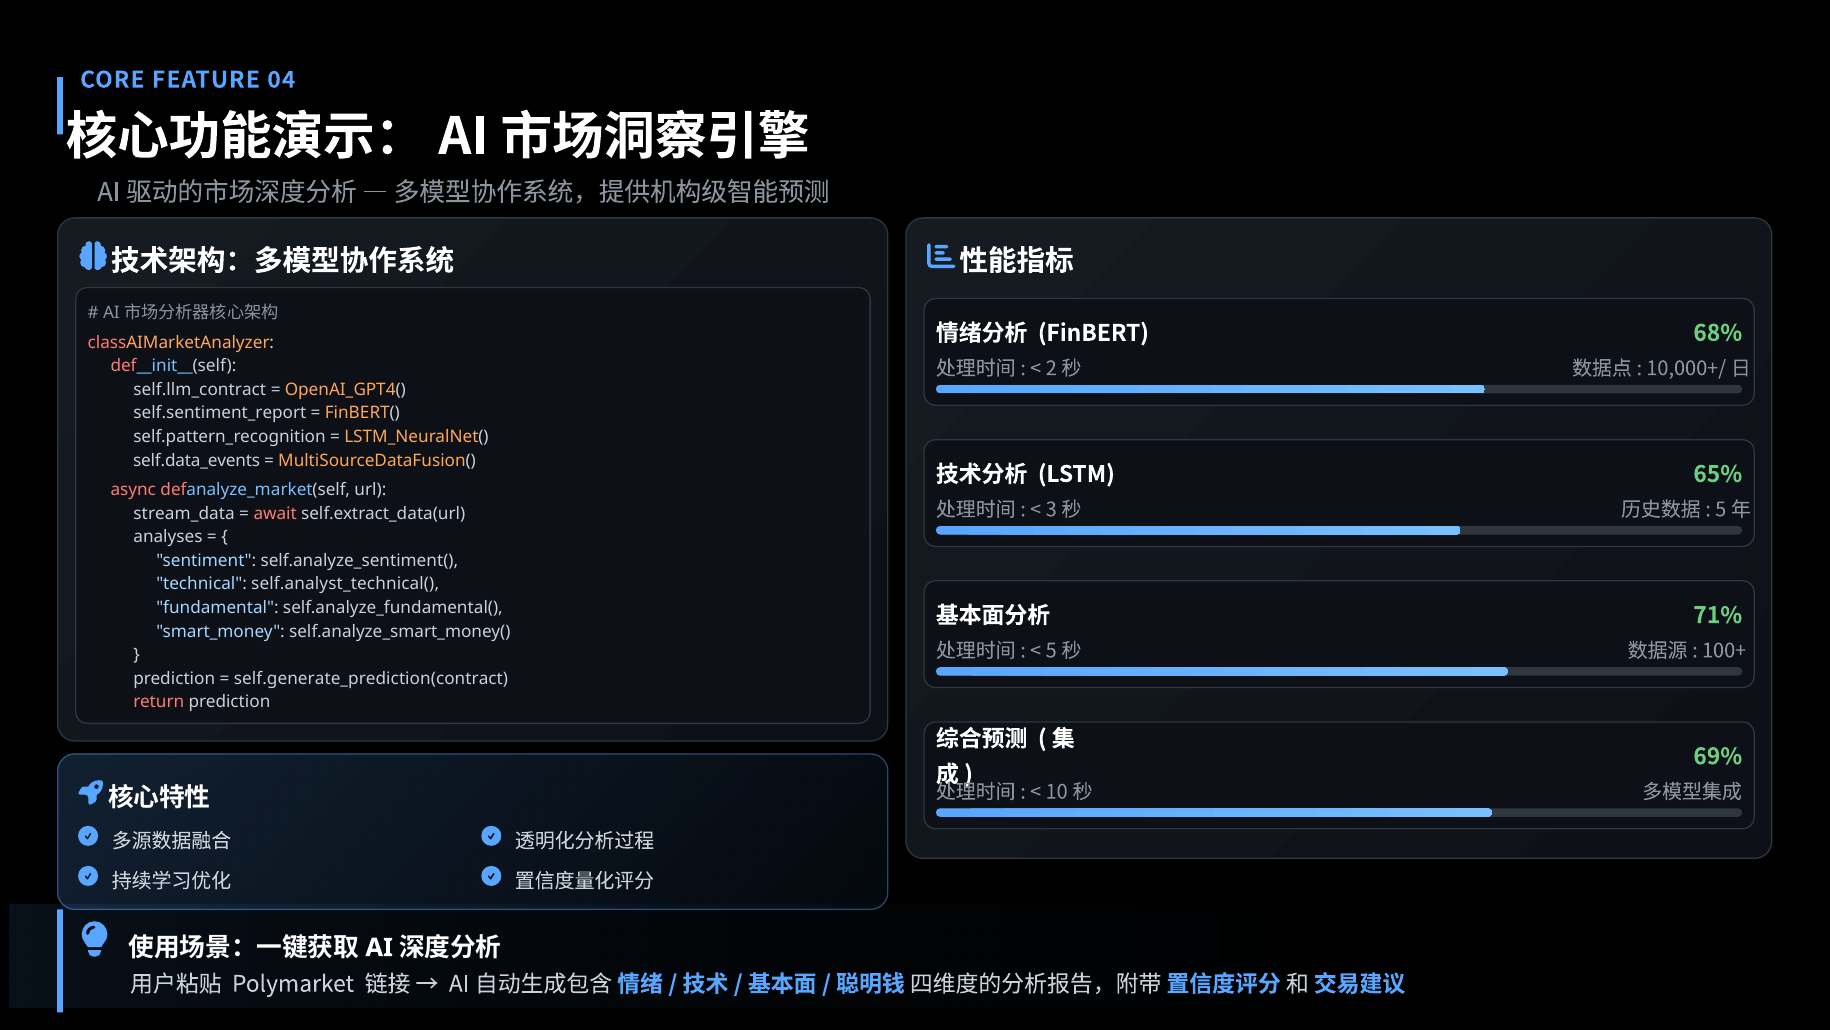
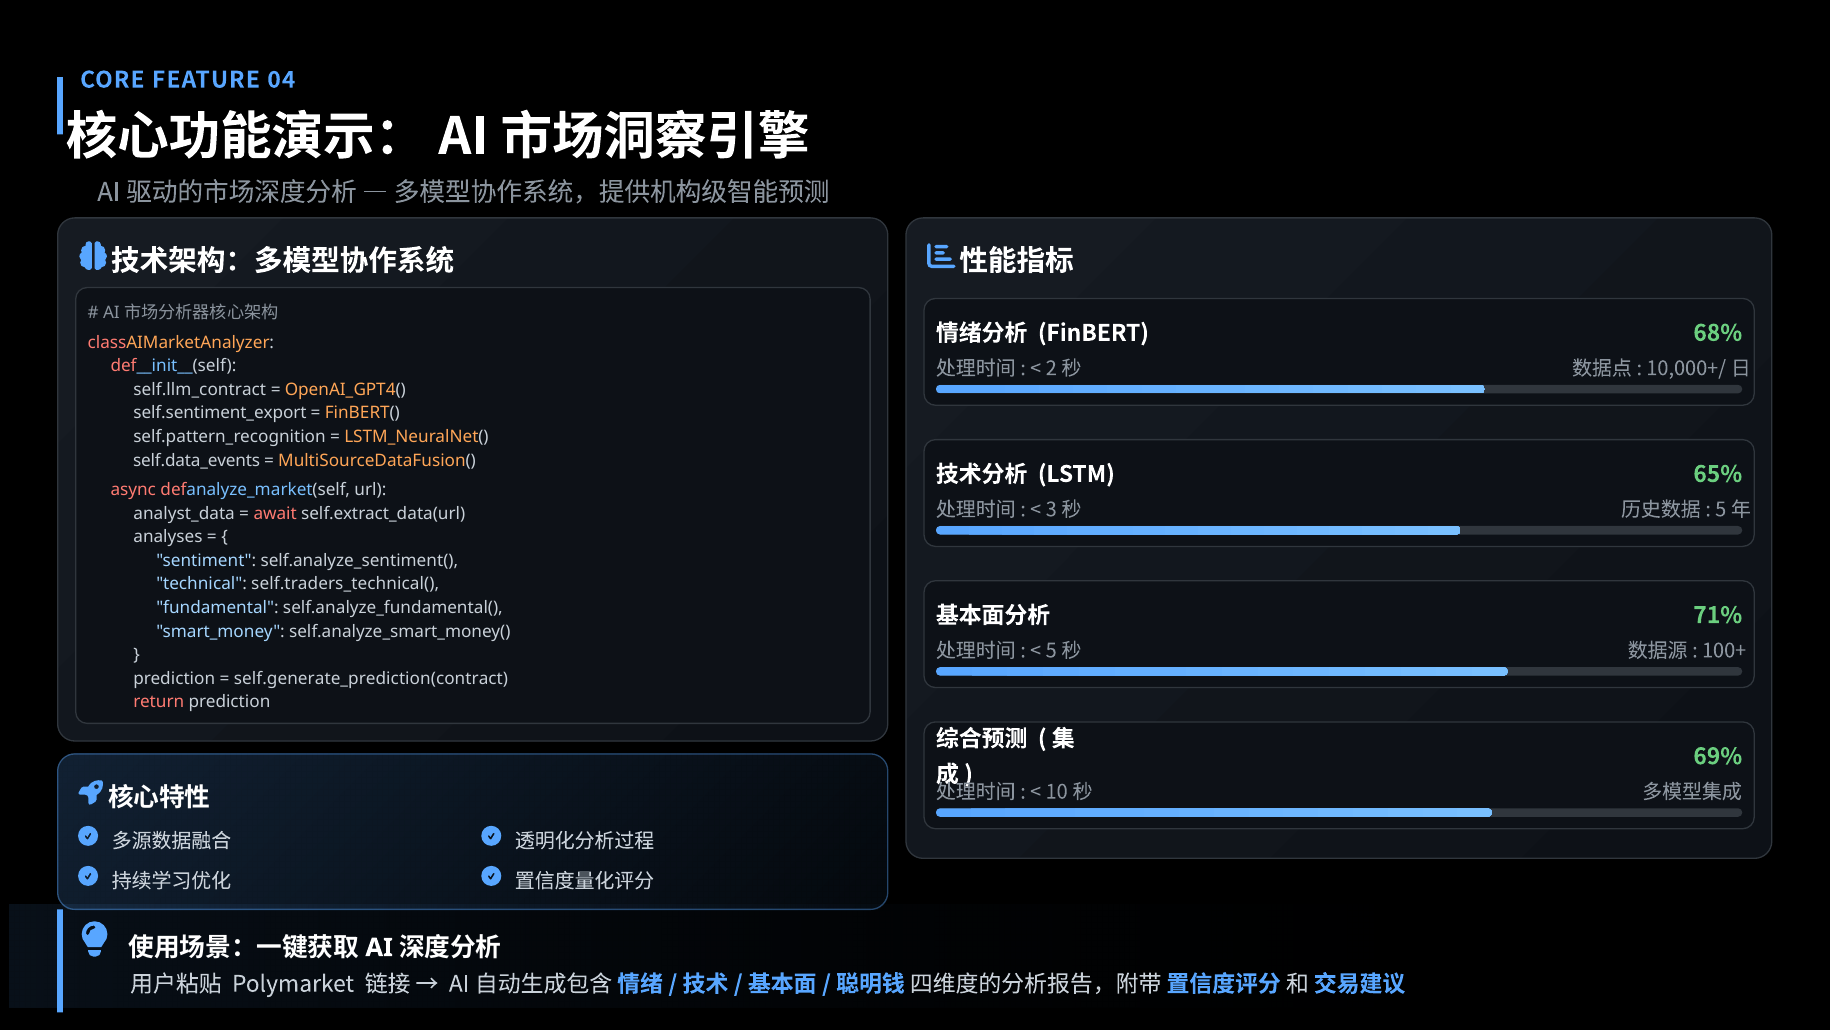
self.sentiment_report: self.sentiment_report -> self.sentiment_export
stream_data: stream_data -> analyst_data
self.analyst_technical(: self.analyst_technical( -> self.traders_technical(
